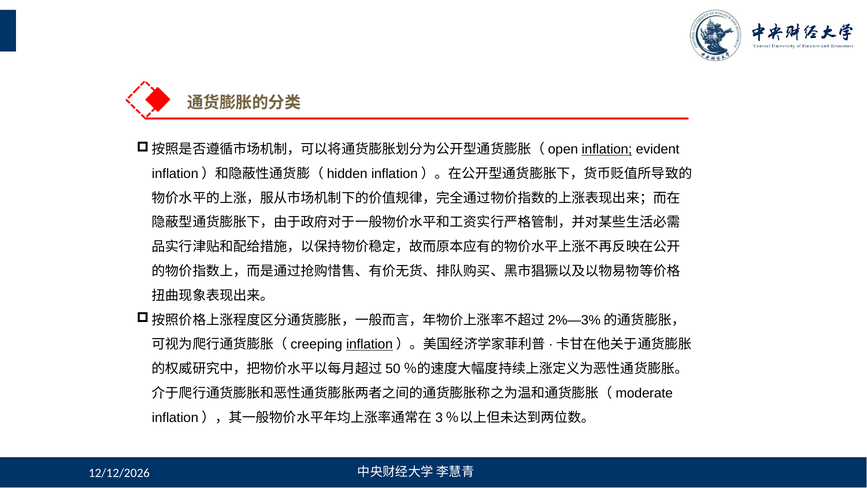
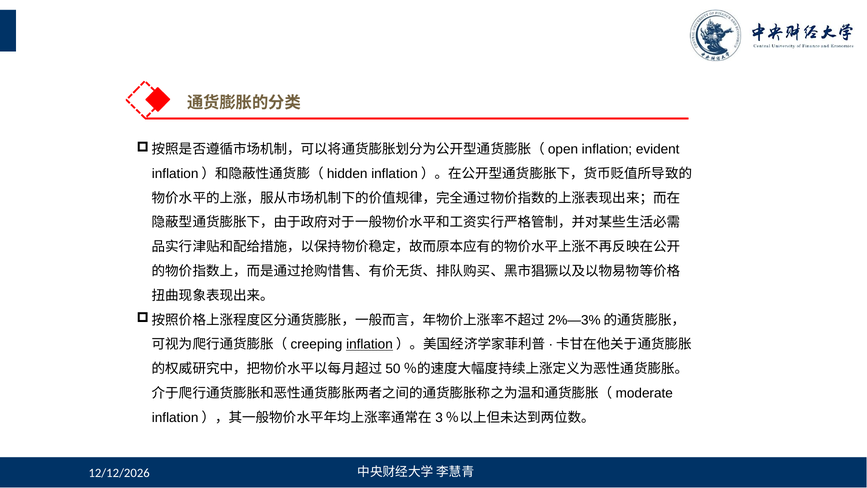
inflation at (607, 149) underline: present -> none
